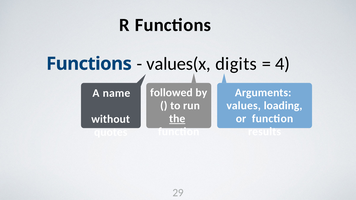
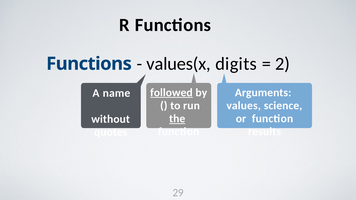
4: 4 -> 2
followed underline: none -> present
loading: loading -> science
